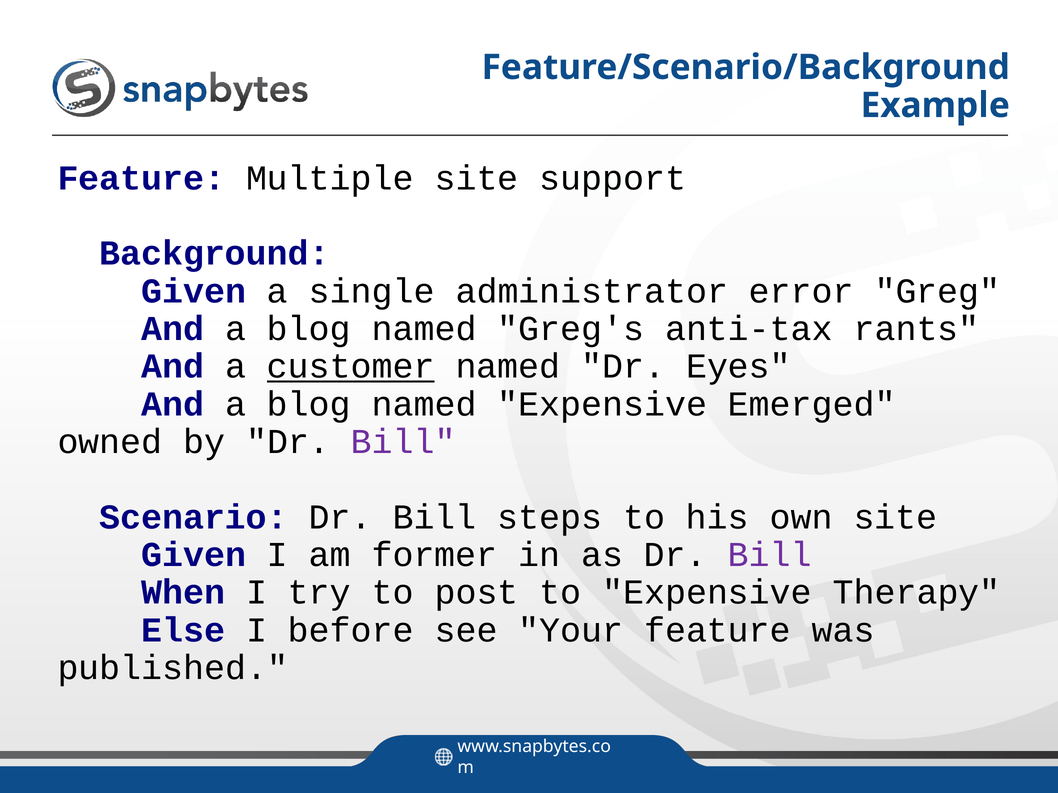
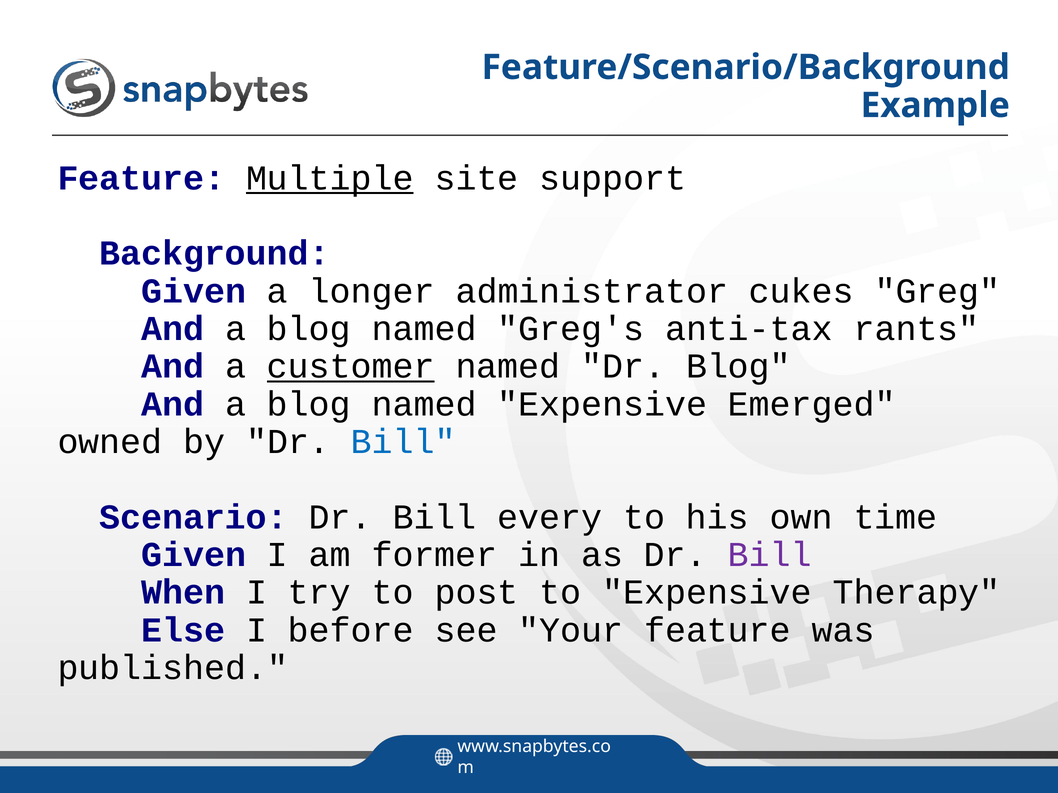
Multiple underline: none -> present
single: single -> longer
error: error -> cukes
Dr Eyes: Eyes -> Blog
Bill at (403, 442) colour: purple -> blue
steps: steps -> every
own site: site -> time
